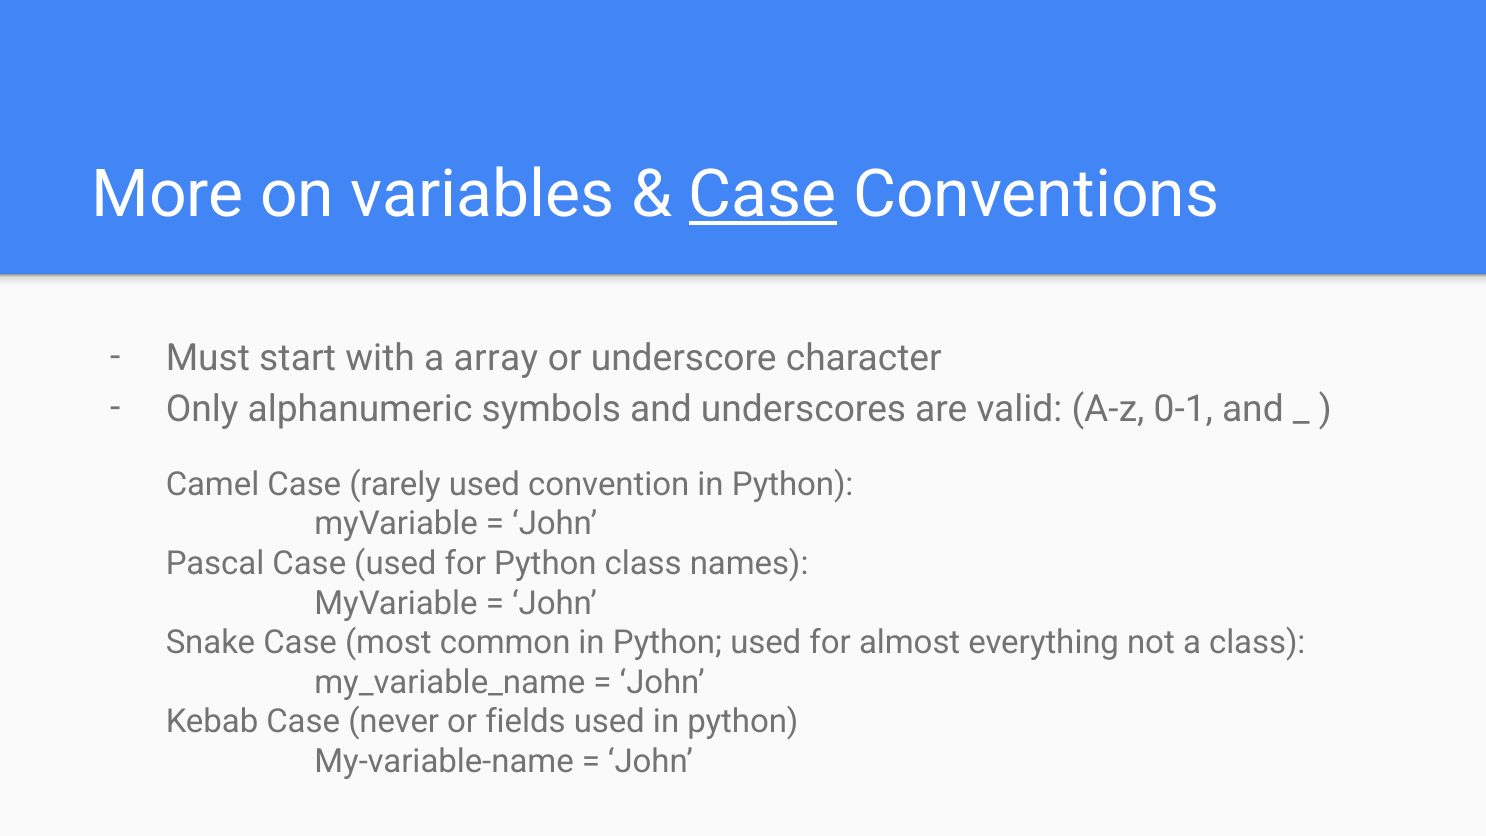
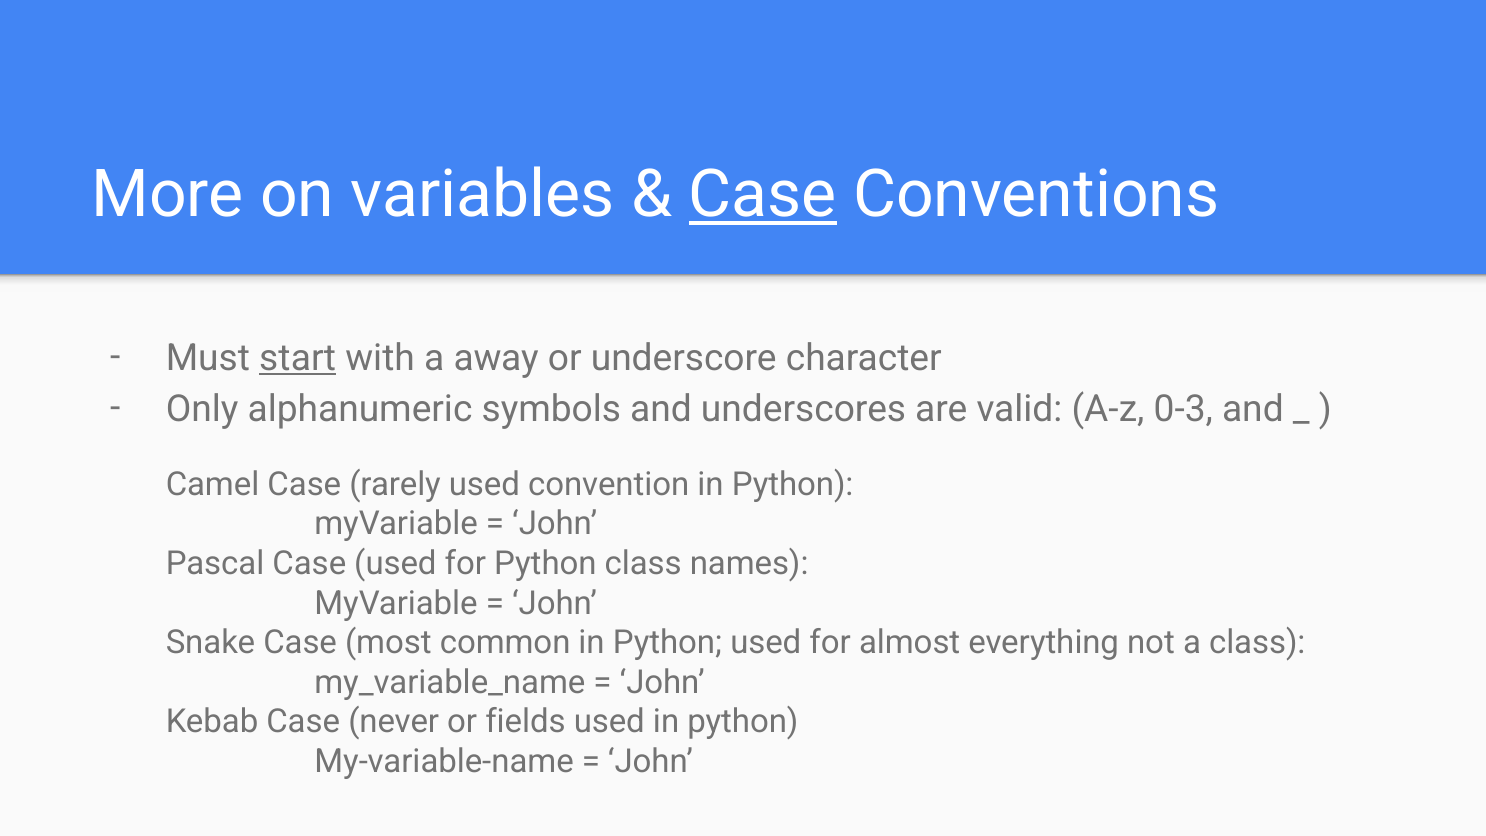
start underline: none -> present
array: array -> away
0-1: 0-1 -> 0-3
